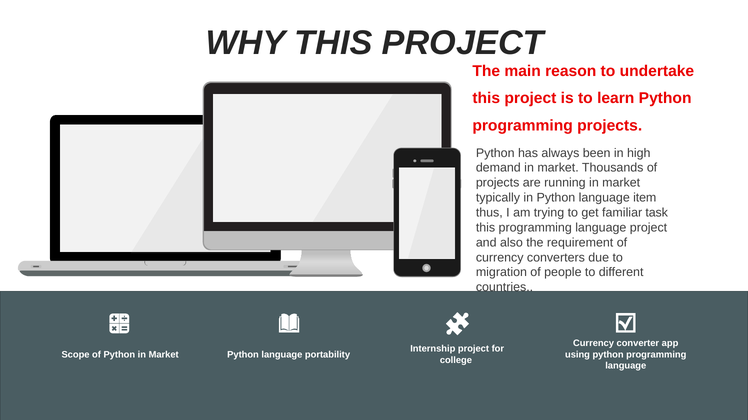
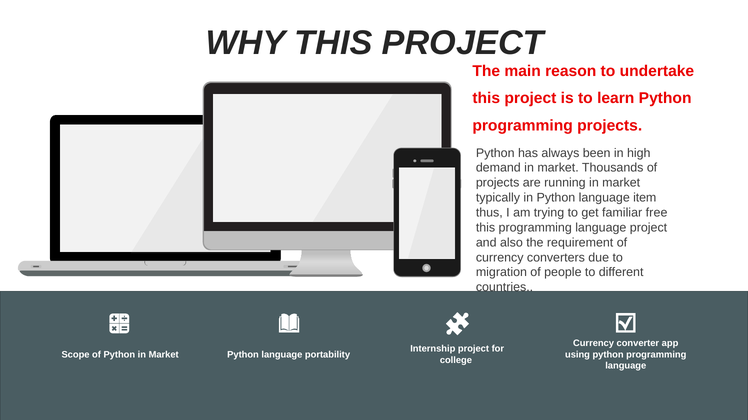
task: task -> free
